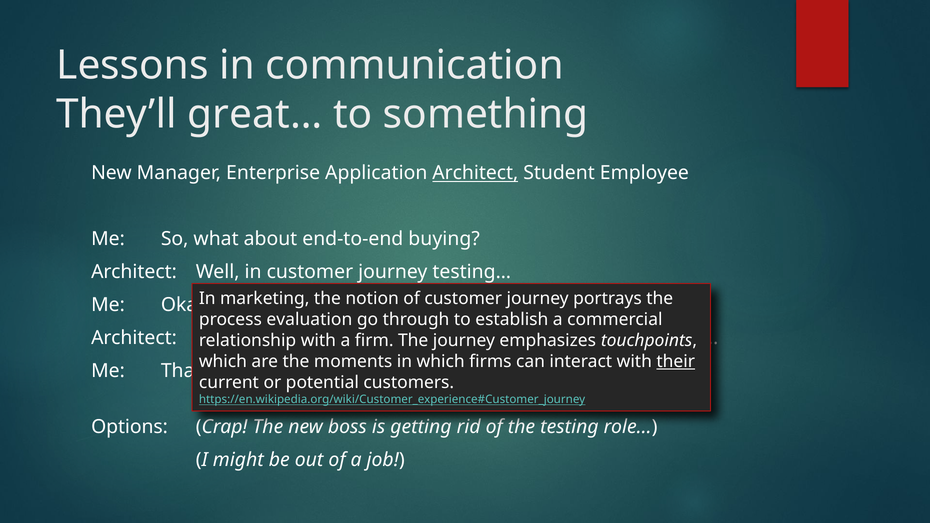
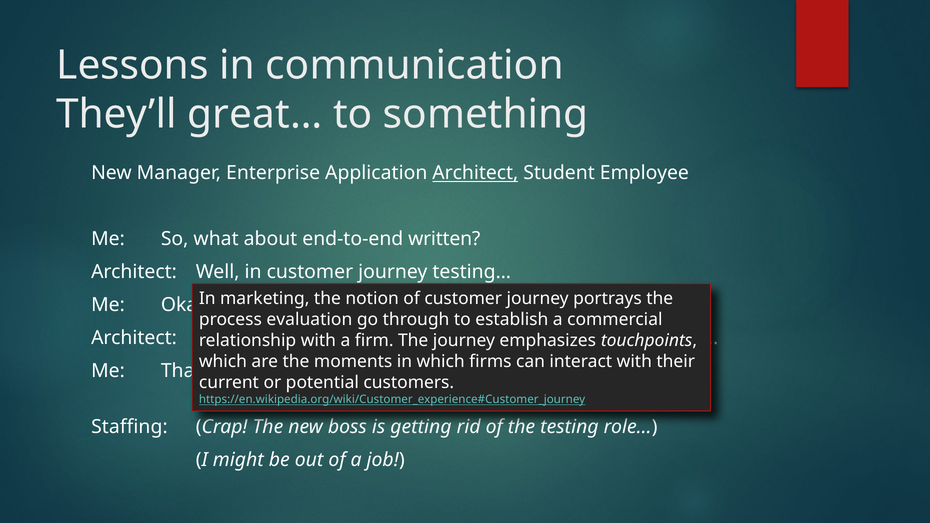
buying: buying -> written
their underline: present -> none
Options: Options -> Staffing
